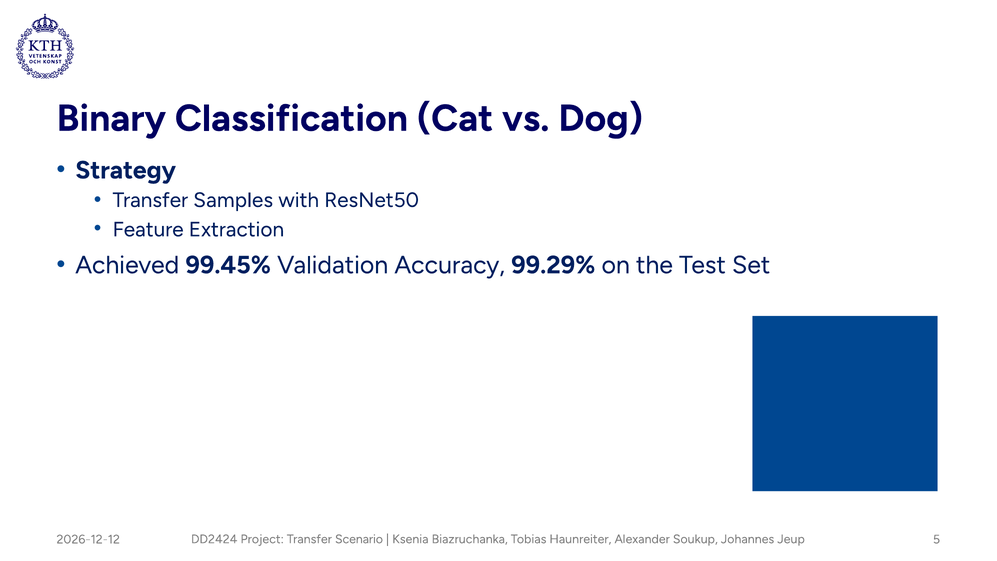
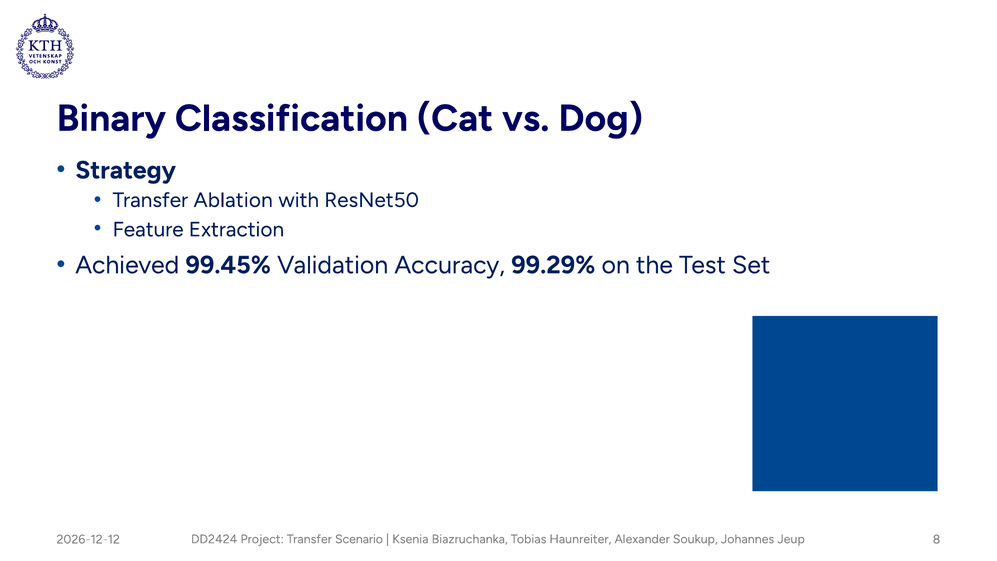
Samples: Samples -> Ablation
5: 5 -> 8
